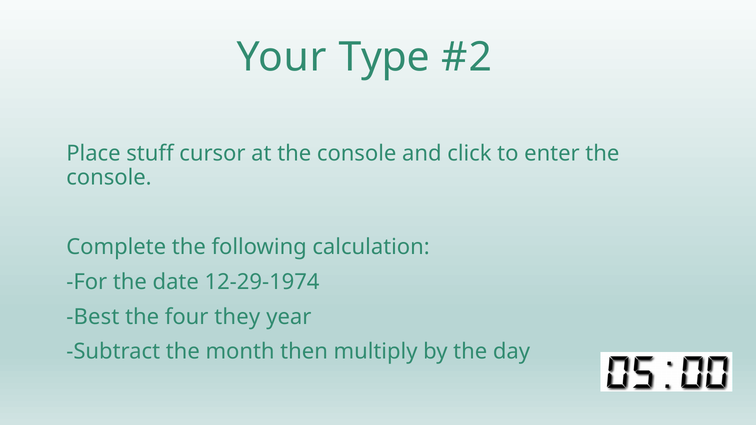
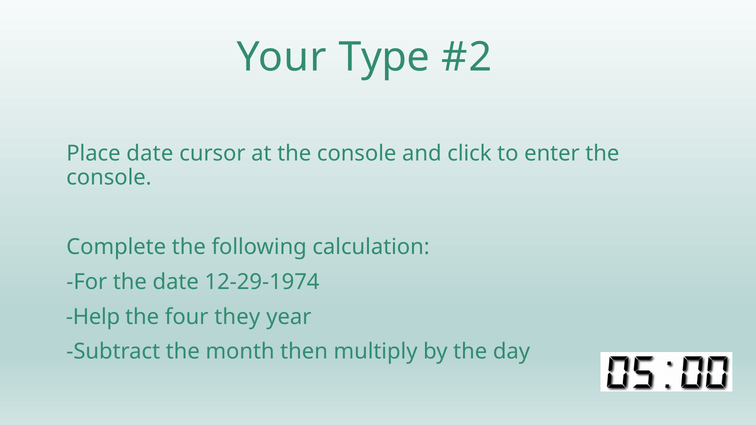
Place stuff: stuff -> date
Best: Best -> Help
